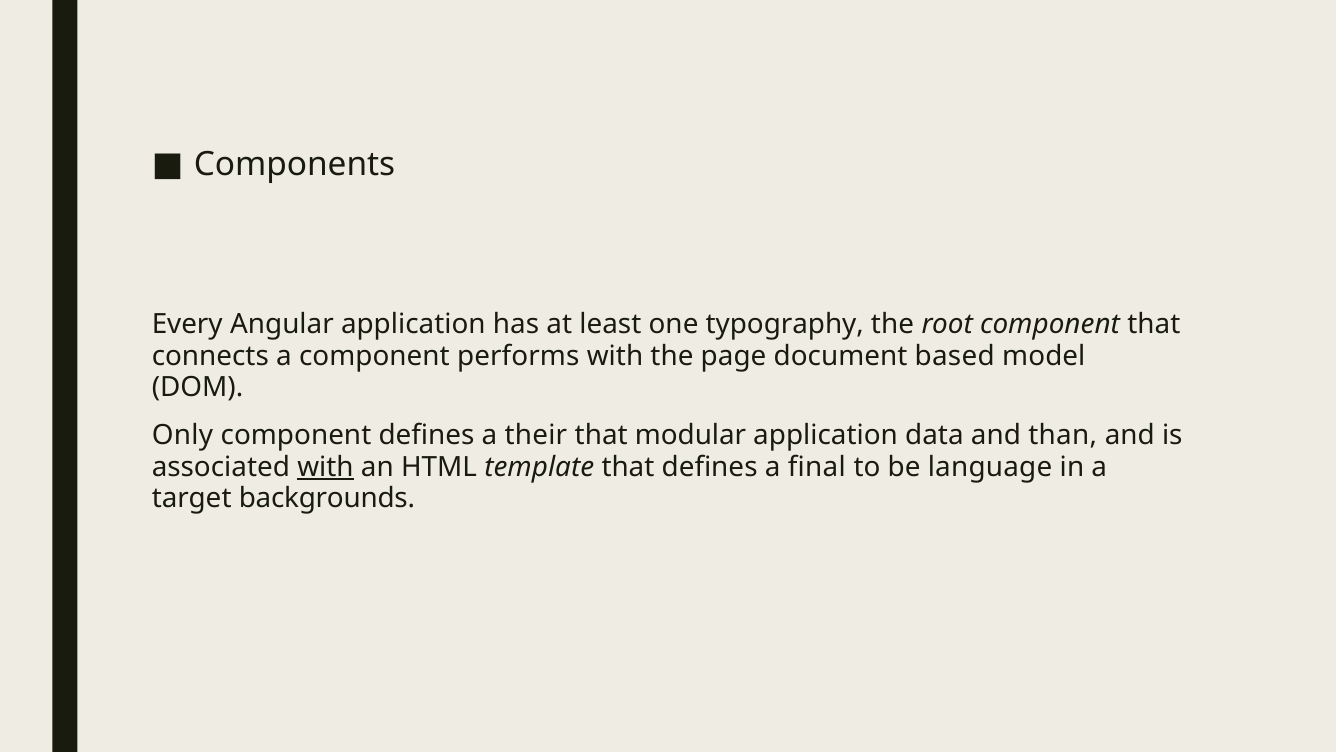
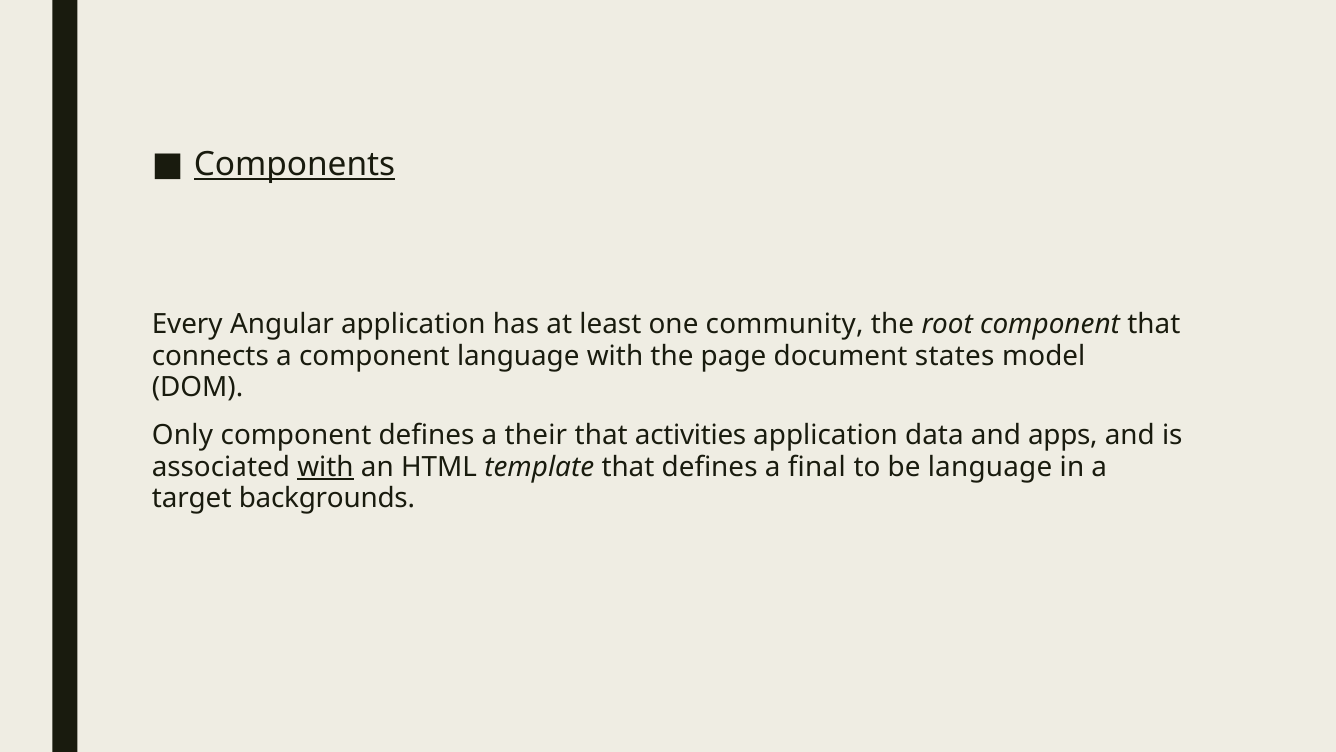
Components underline: none -> present
typography: typography -> community
component performs: performs -> language
based: based -> states
modular: modular -> activities
than: than -> apps
